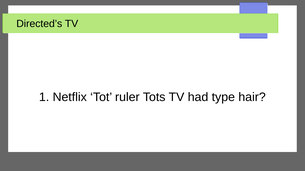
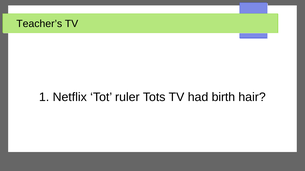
Directed’s: Directed’s -> Teacher’s
type: type -> birth
